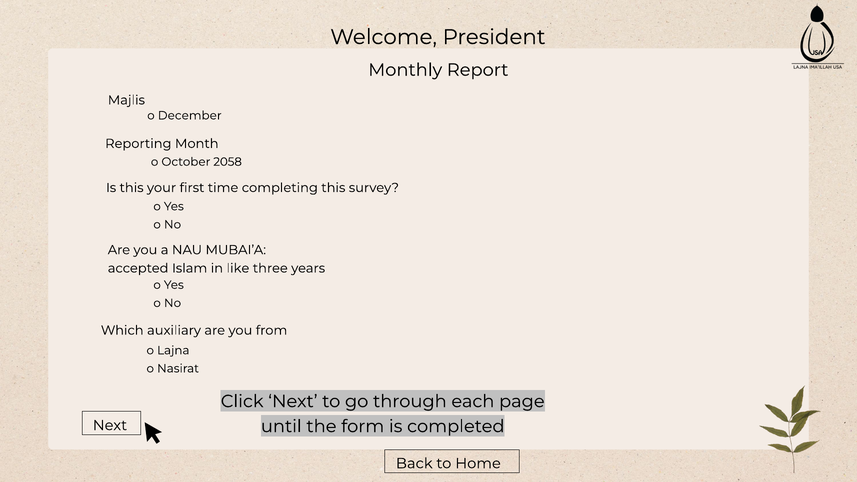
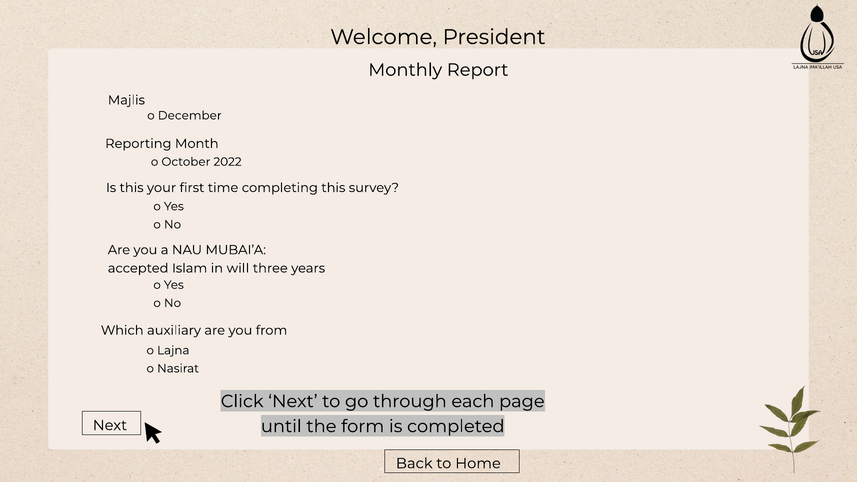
2058: 2058 -> 2022
like: like -> will
